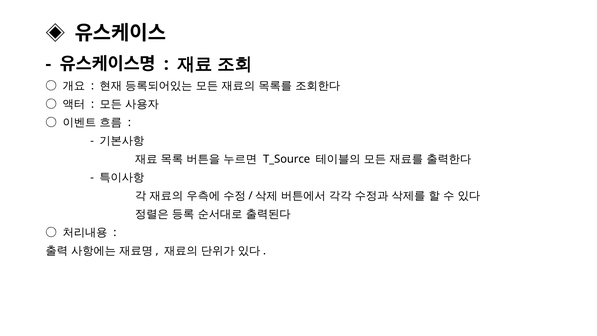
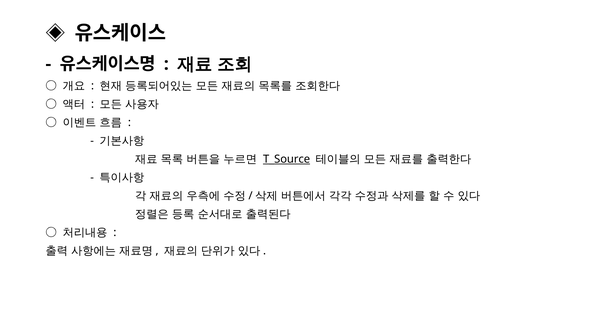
T_Source underline: none -> present
